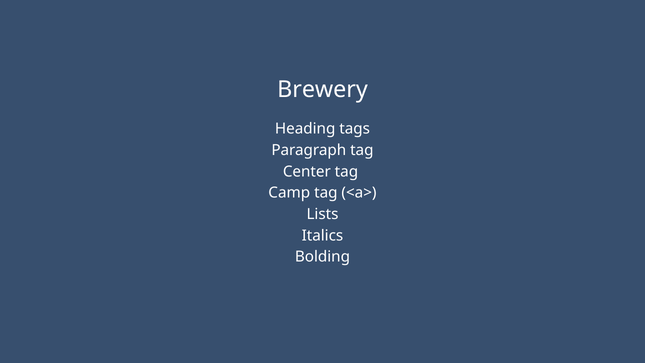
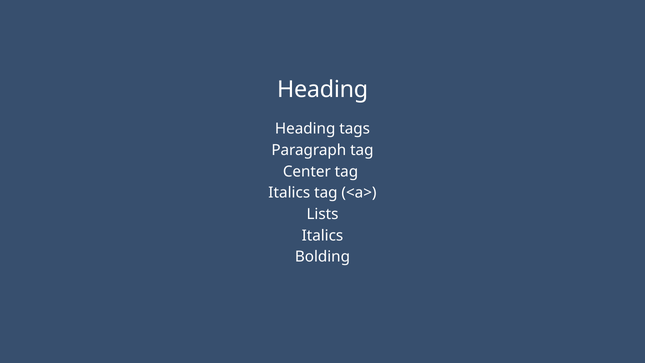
Brewery at (322, 90): Brewery -> Heading
Camp at (289, 193): Camp -> Italics
